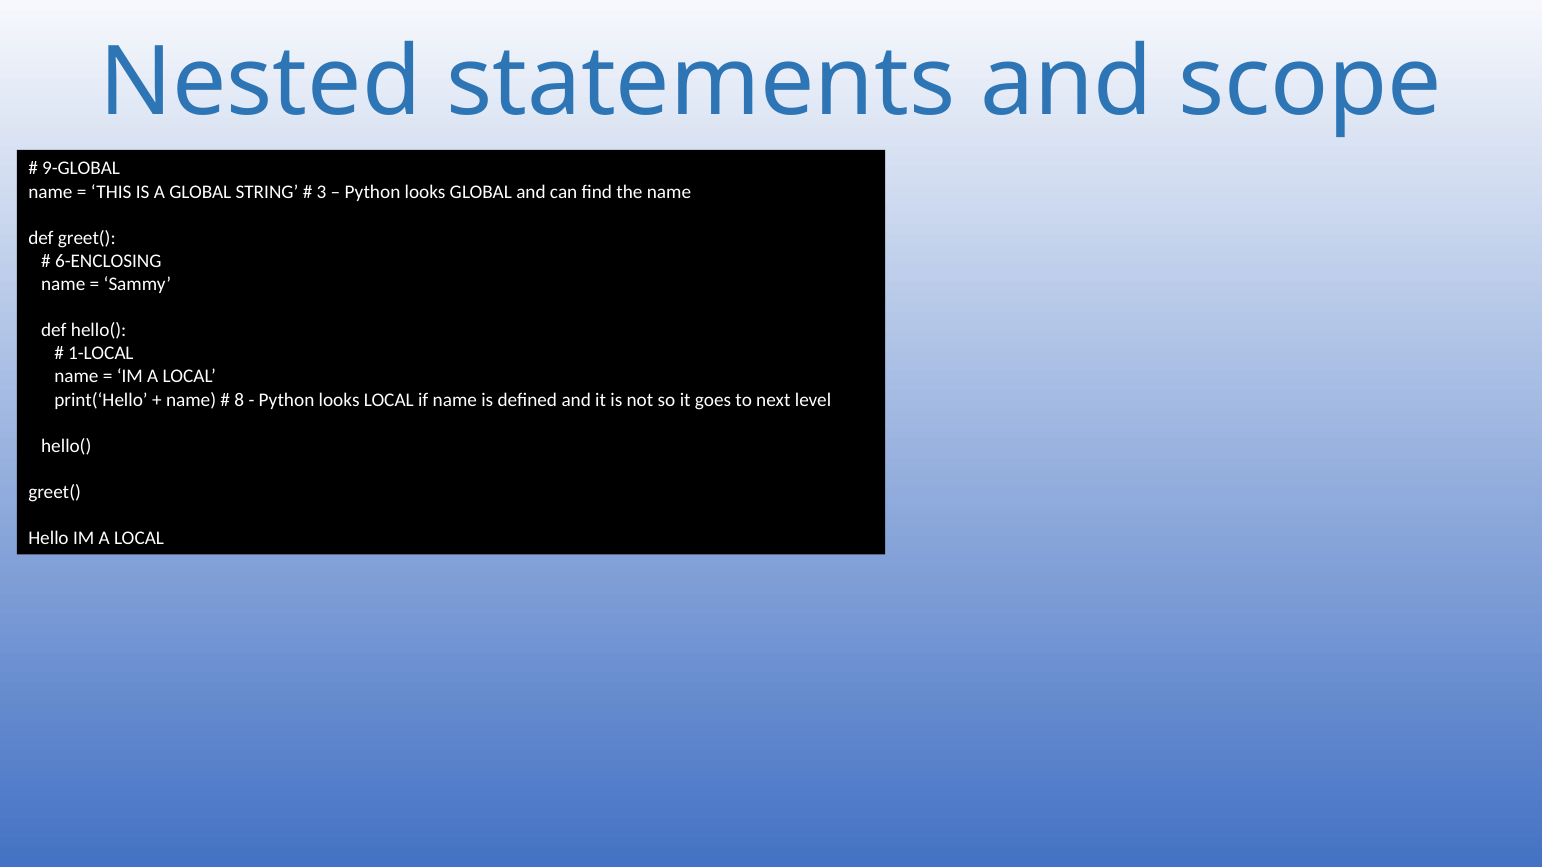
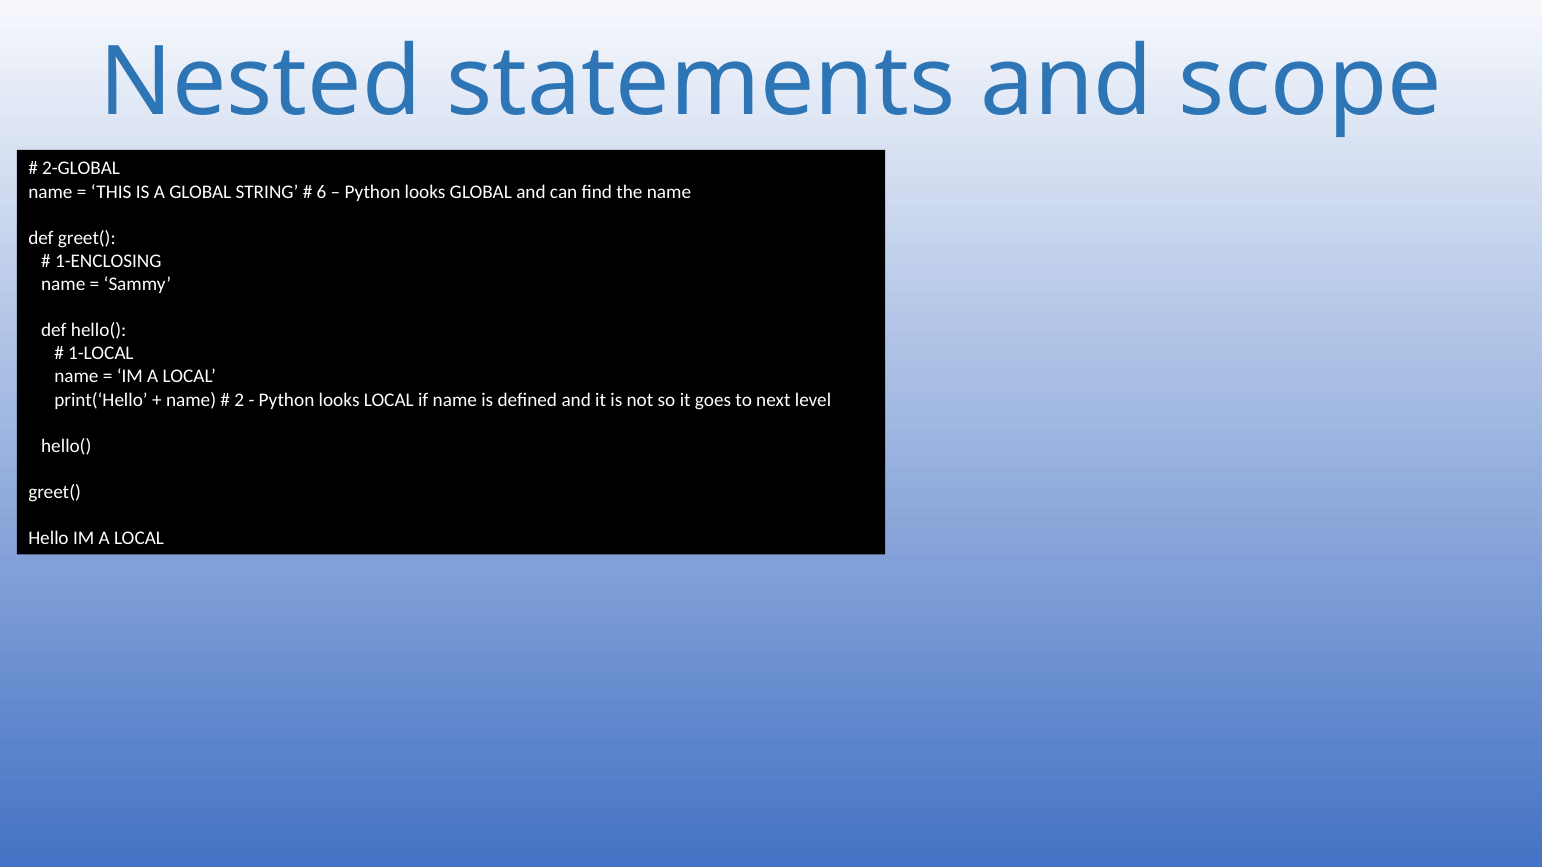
9-GLOBAL: 9-GLOBAL -> 2-GLOBAL
3: 3 -> 6
6-ENCLOSING: 6-ENCLOSING -> 1-ENCLOSING
8: 8 -> 2
